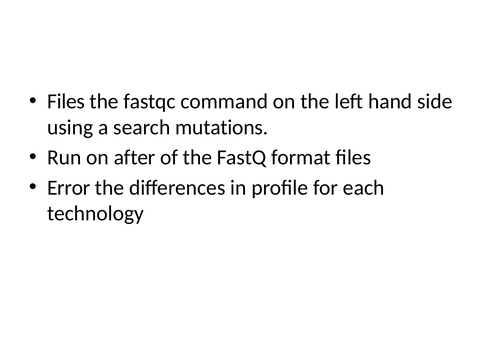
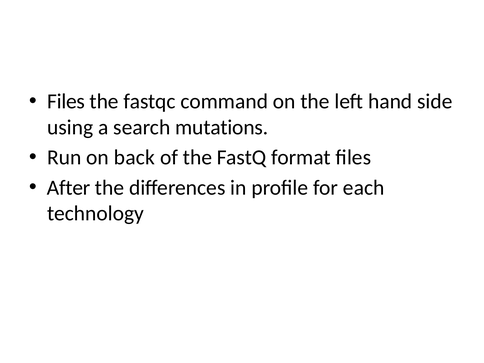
after: after -> back
Error: Error -> After
